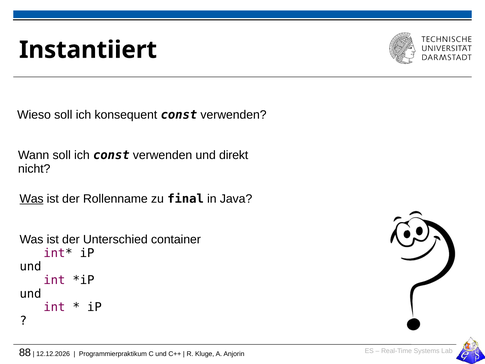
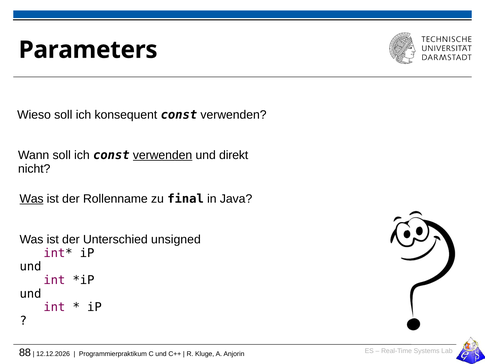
Instantiiert: Instantiiert -> Parameters
verwenden at (163, 155) underline: none -> present
container: container -> unsigned
